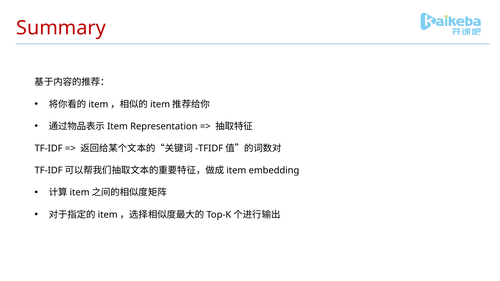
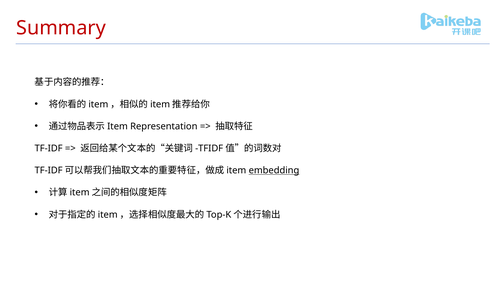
embedding underline: none -> present
